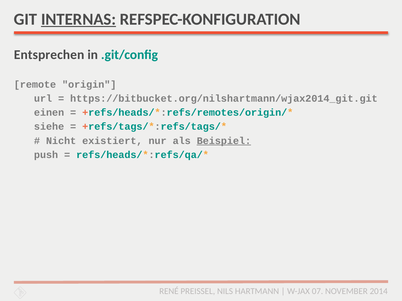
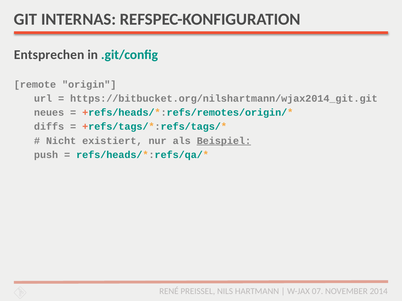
INTERNAS underline: present -> none
einen: einen -> neues
siehe: siehe -> diffs
